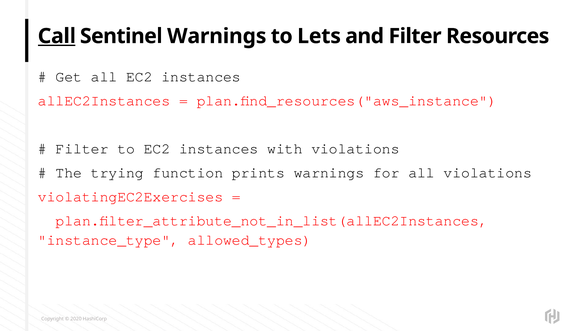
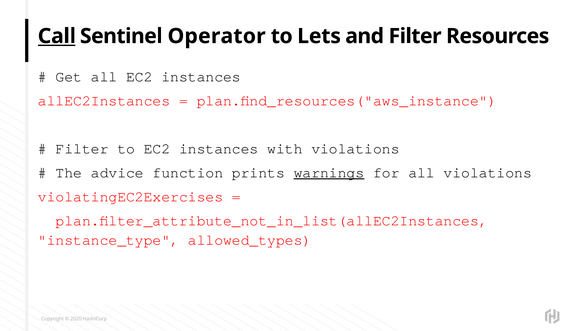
Sentinel Warnings: Warnings -> Operator
trying: trying -> advice
warnings at (329, 172) underline: none -> present
